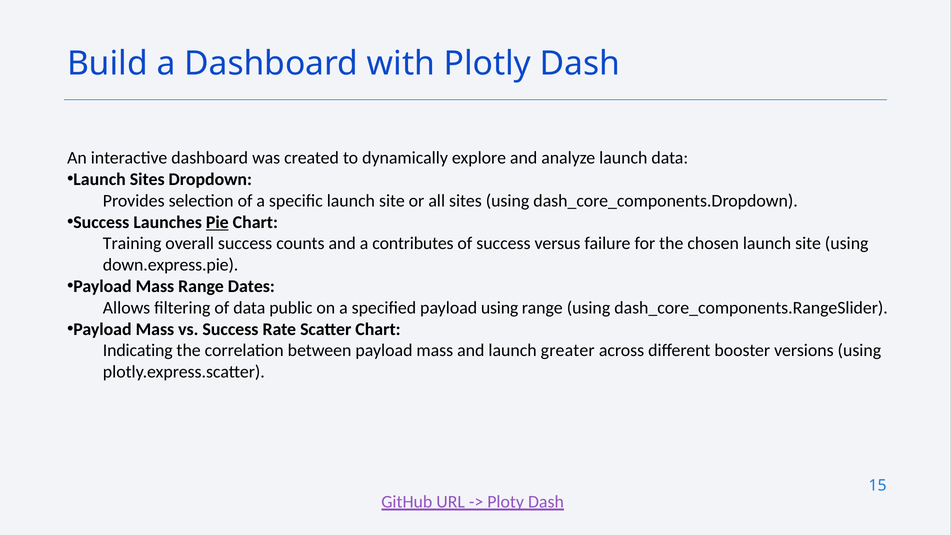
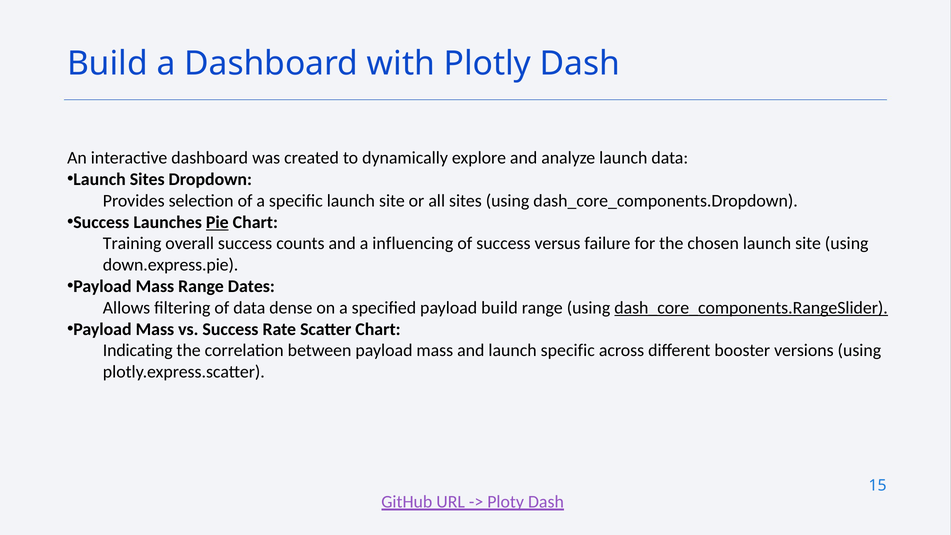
contributes: contributes -> influencing
public: public -> dense
payload using: using -> build
dash_core_components.RangeSlider underline: none -> present
launch greater: greater -> specific
